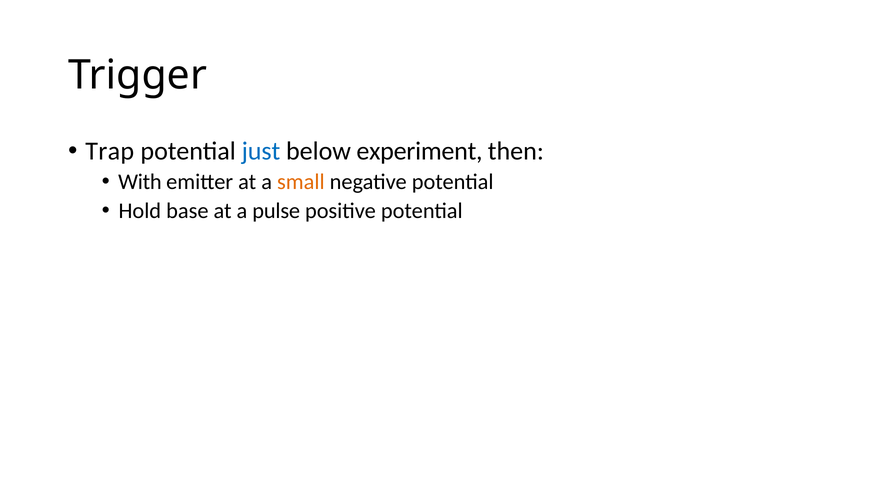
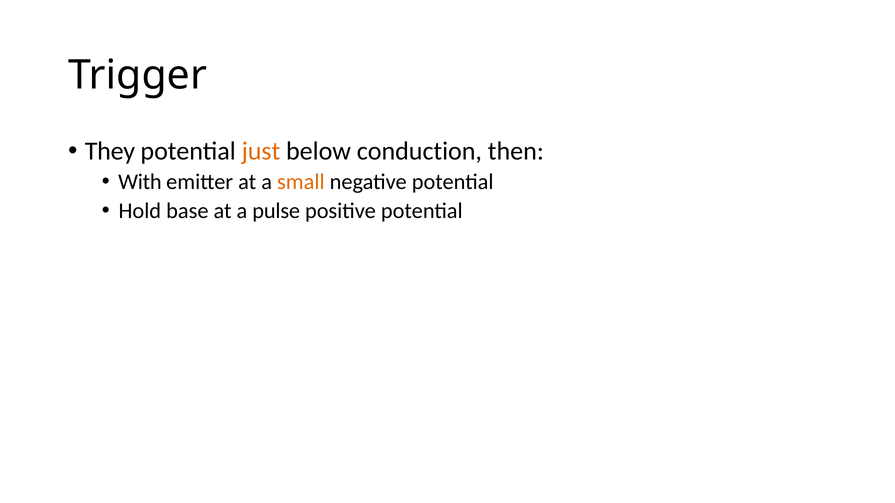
Trap: Trap -> They
just colour: blue -> orange
experiment: experiment -> conduction
